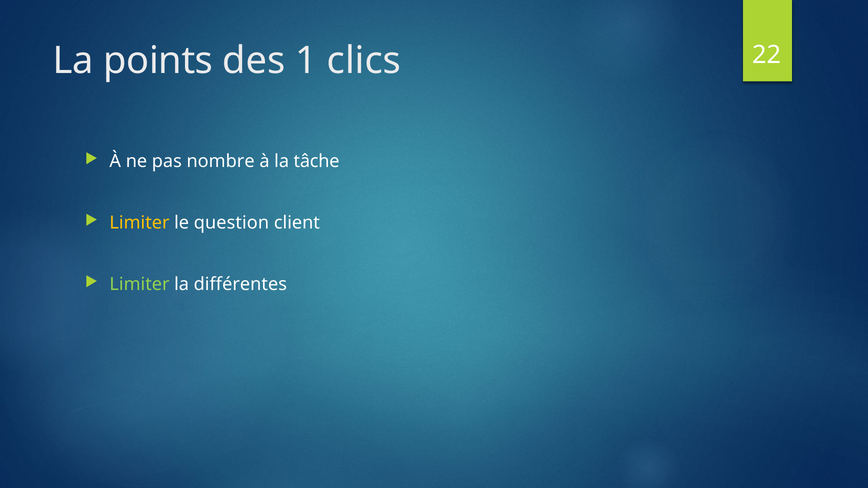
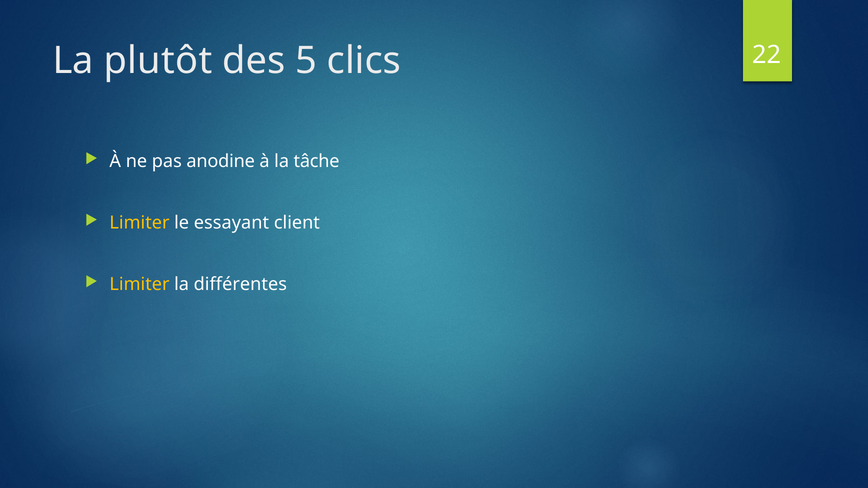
points: points -> plutôt
1: 1 -> 5
nombre: nombre -> anodine
question: question -> essayant
Limiter at (139, 285) colour: light green -> yellow
